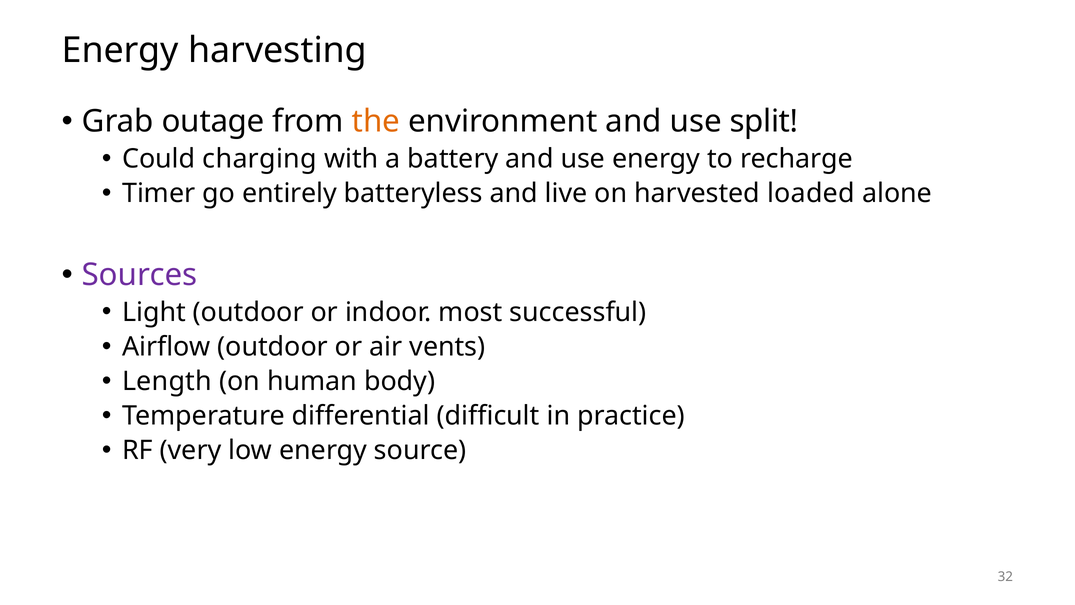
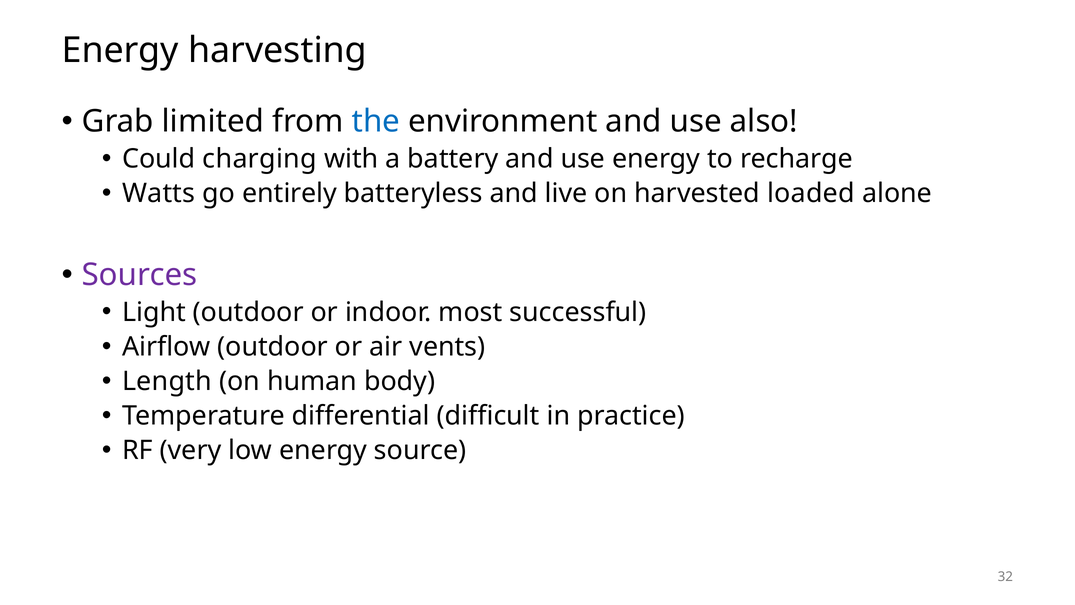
outage: outage -> limited
the colour: orange -> blue
split: split -> also
Timer: Timer -> Watts
